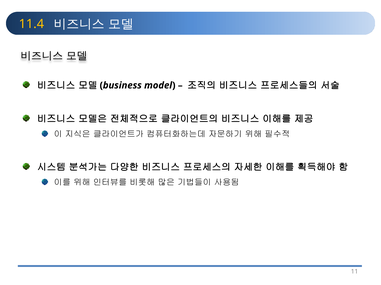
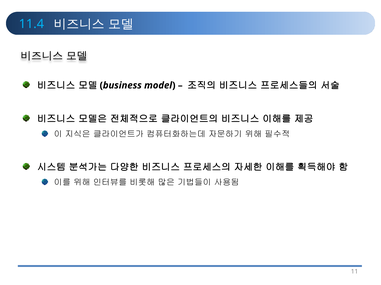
11.4 colour: yellow -> light blue
